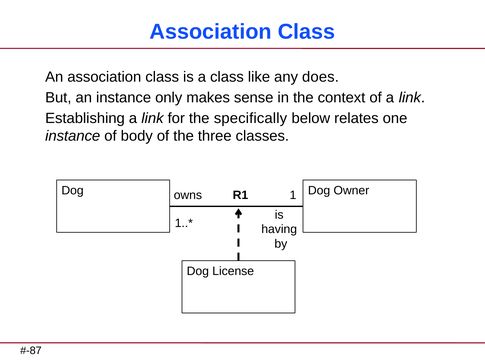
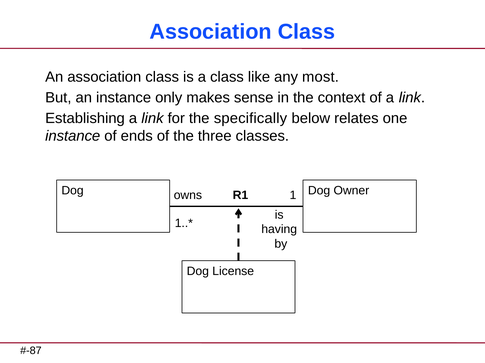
does: does -> most
body: body -> ends
